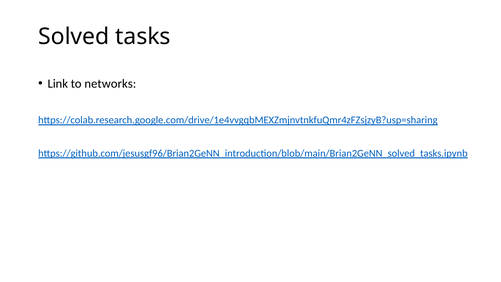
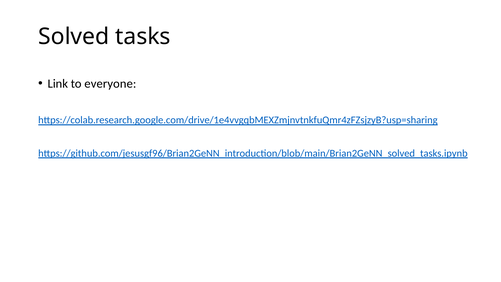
networks: networks -> everyone
